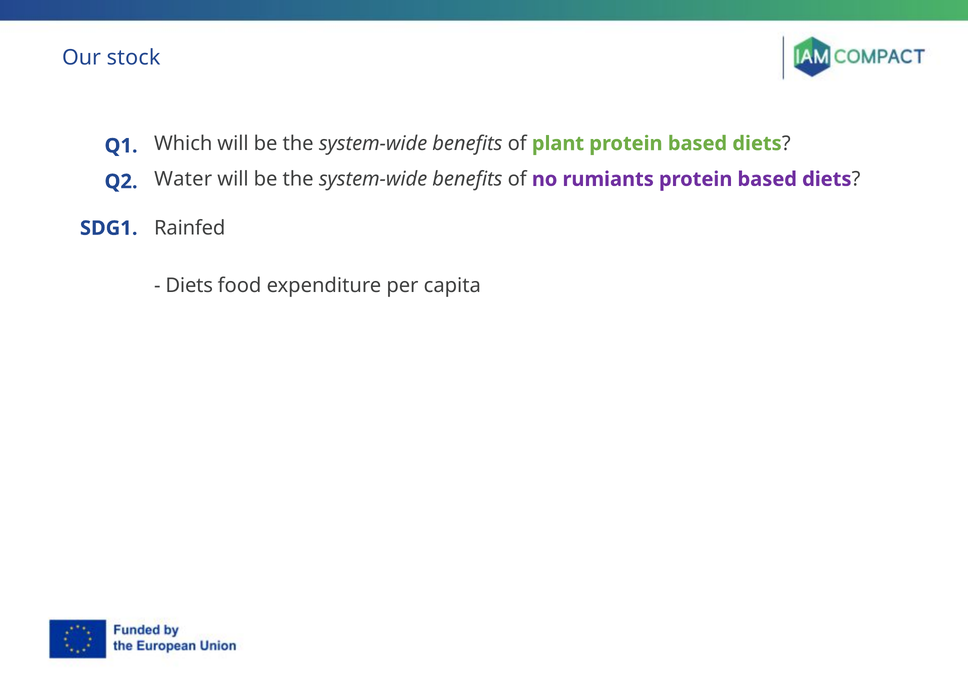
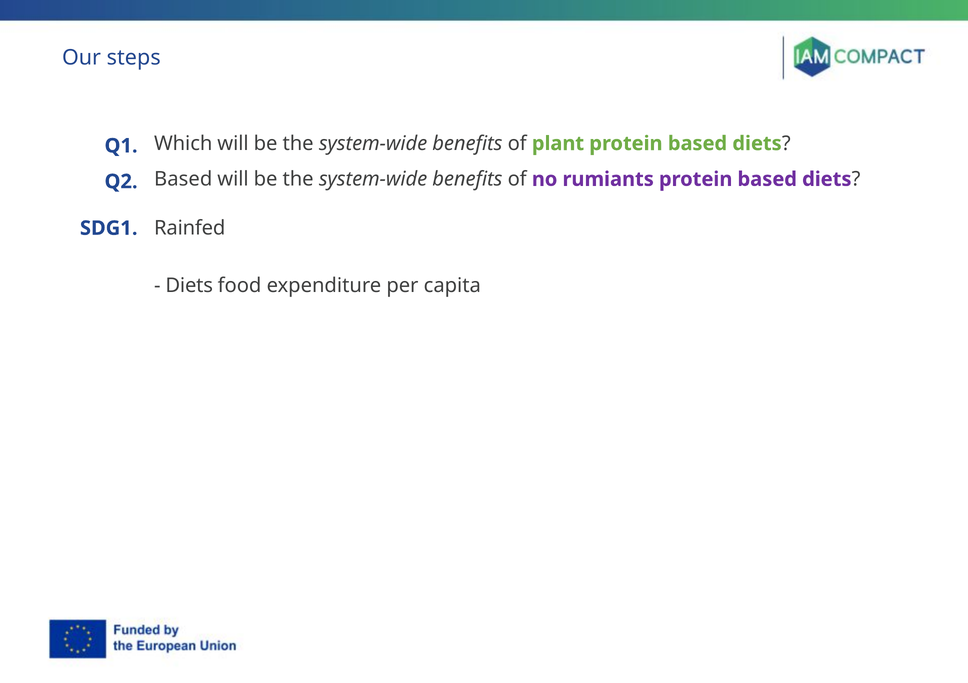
stock: stock -> steps
Q2 Water: Water -> Based
